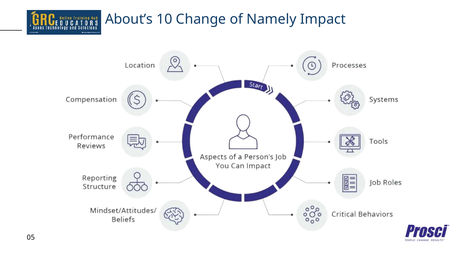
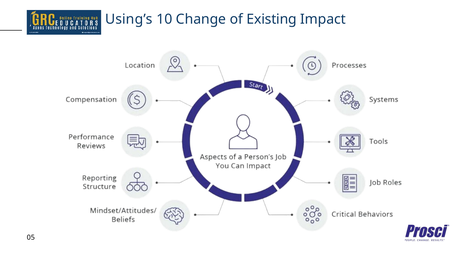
About’s: About’s -> Using’s
Namely: Namely -> Existing
